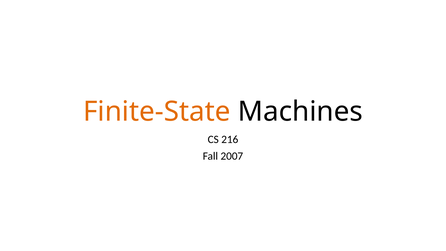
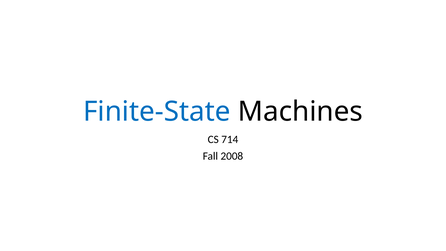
Finite-State colour: orange -> blue
216: 216 -> 714
2007: 2007 -> 2008
